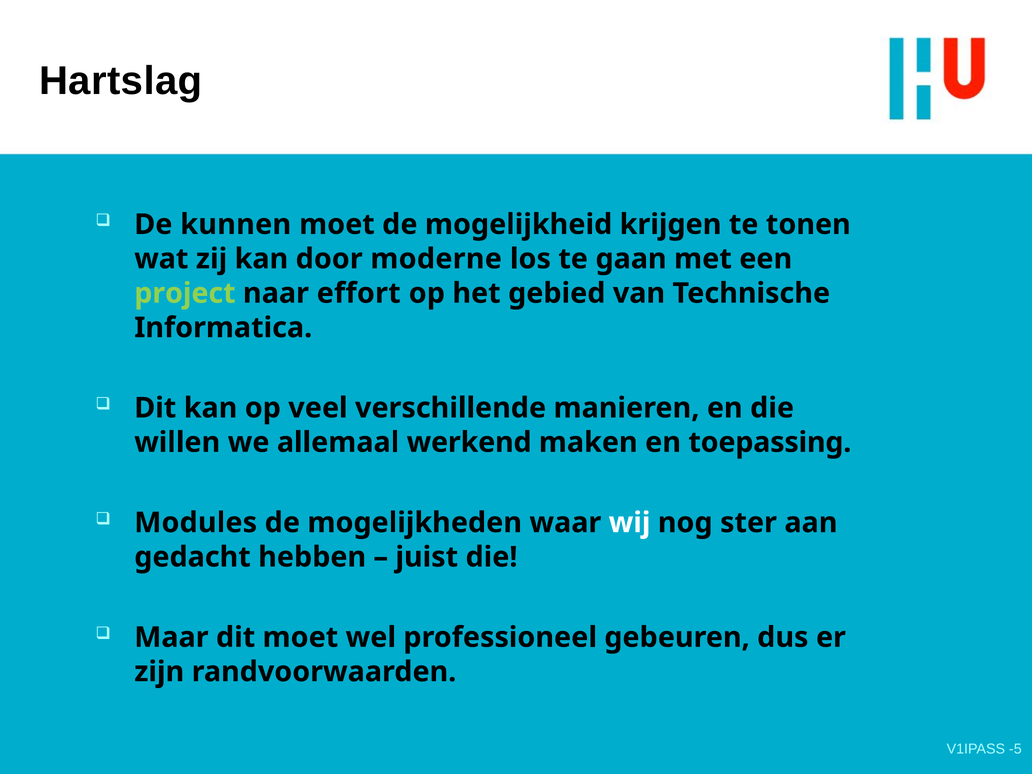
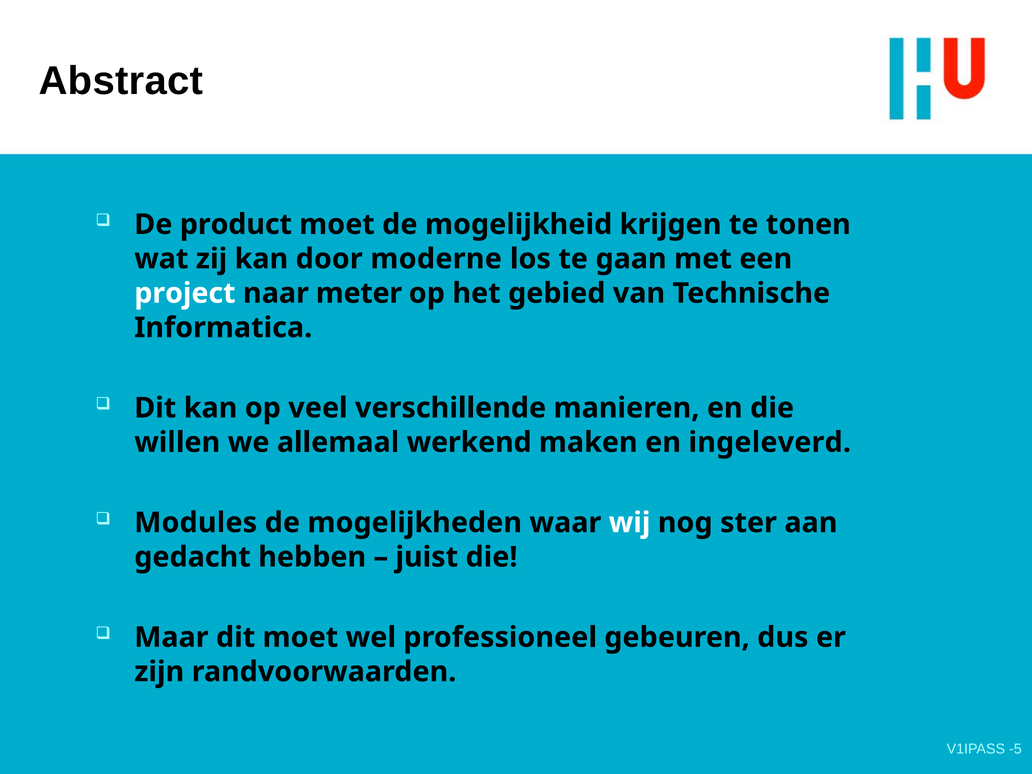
Hartslag: Hartslag -> Abstract
kunnen: kunnen -> product
project colour: light green -> white
effort: effort -> meter
toepassing: toepassing -> ingeleverd
